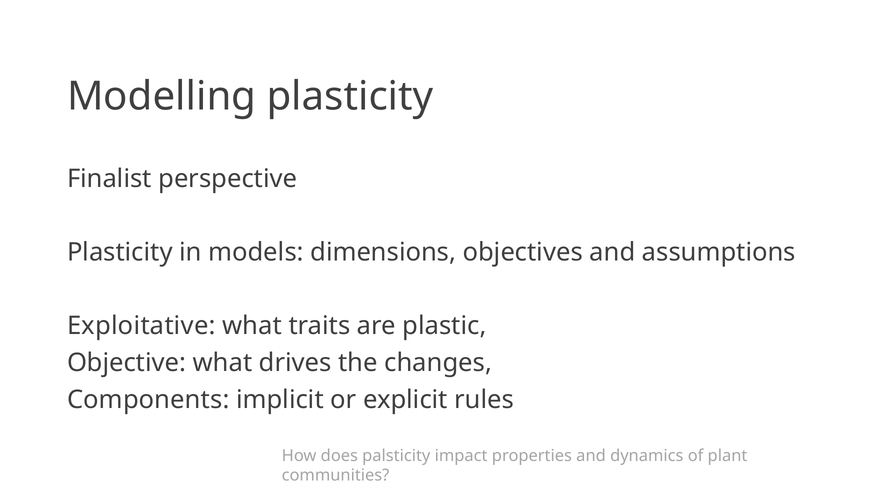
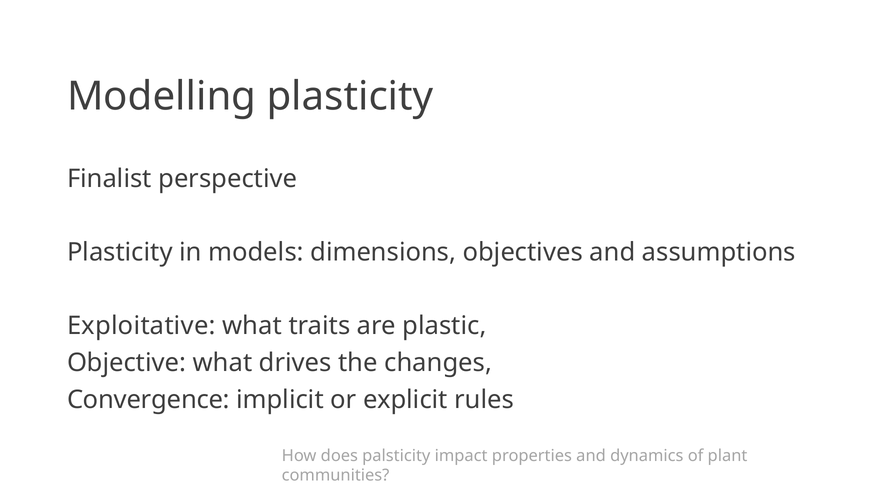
Components: Components -> Convergence
